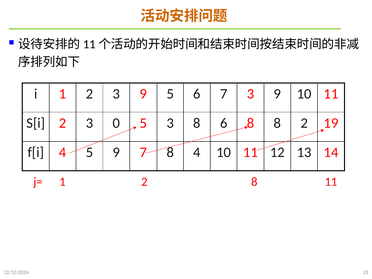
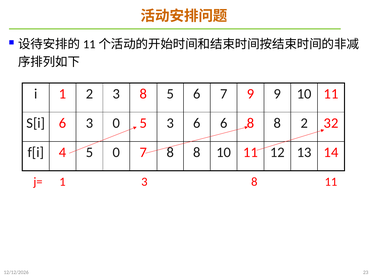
2 3 9: 9 -> 8
7 3: 3 -> 9
S[i 2: 2 -> 6
3 8: 8 -> 6
19: 19 -> 32
5 9: 9 -> 0
7 8 4: 4 -> 8
j= 1 2: 2 -> 3
